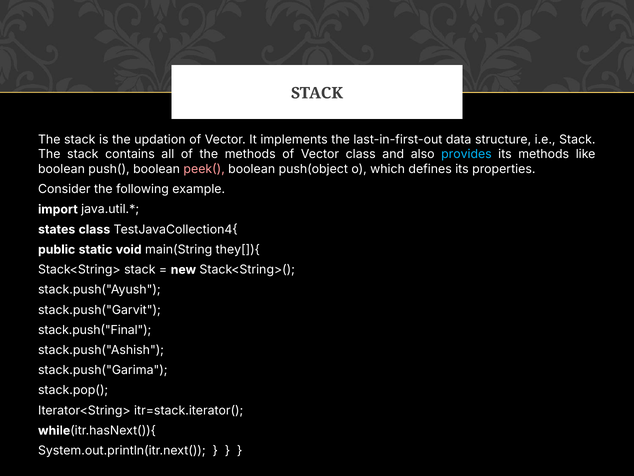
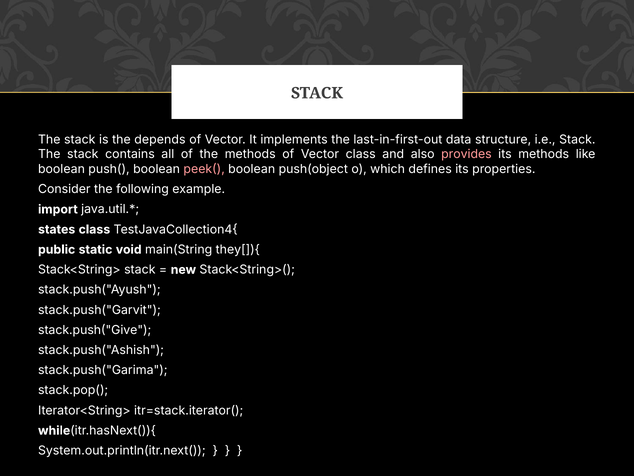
updation: updation -> depends
provides colour: light blue -> pink
stack.push("Final: stack.push("Final -> stack.push("Give
